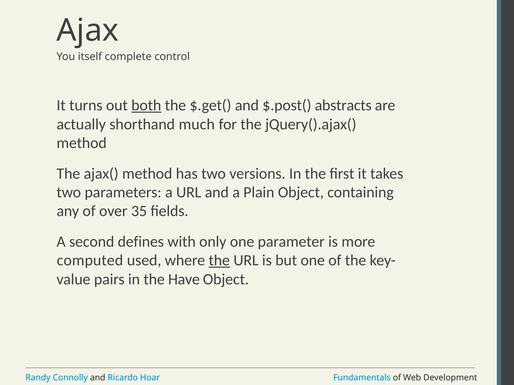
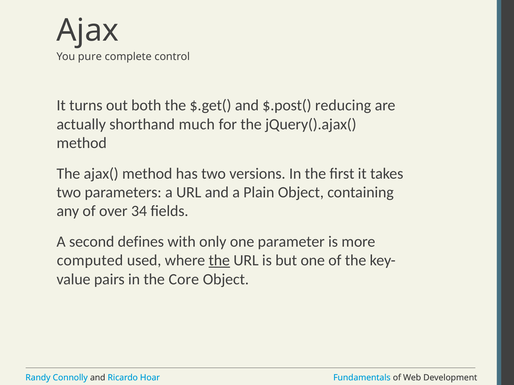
itself: itself -> pure
both underline: present -> none
abstracts: abstracts -> reducing
35: 35 -> 34
Have: Have -> Core
